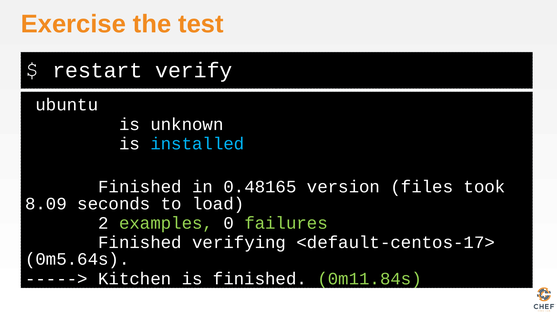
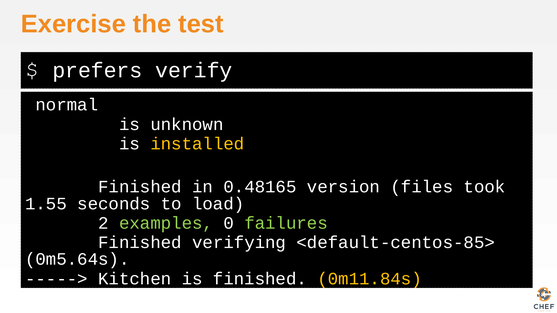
restart: restart -> prefers
ubuntu: ubuntu -> normal
installed colour: light blue -> yellow
8.09: 8.09 -> 1.55
<default-centos-17>: <default-centos-17> -> <default-centos-85>
0m11.84s colour: light green -> yellow
